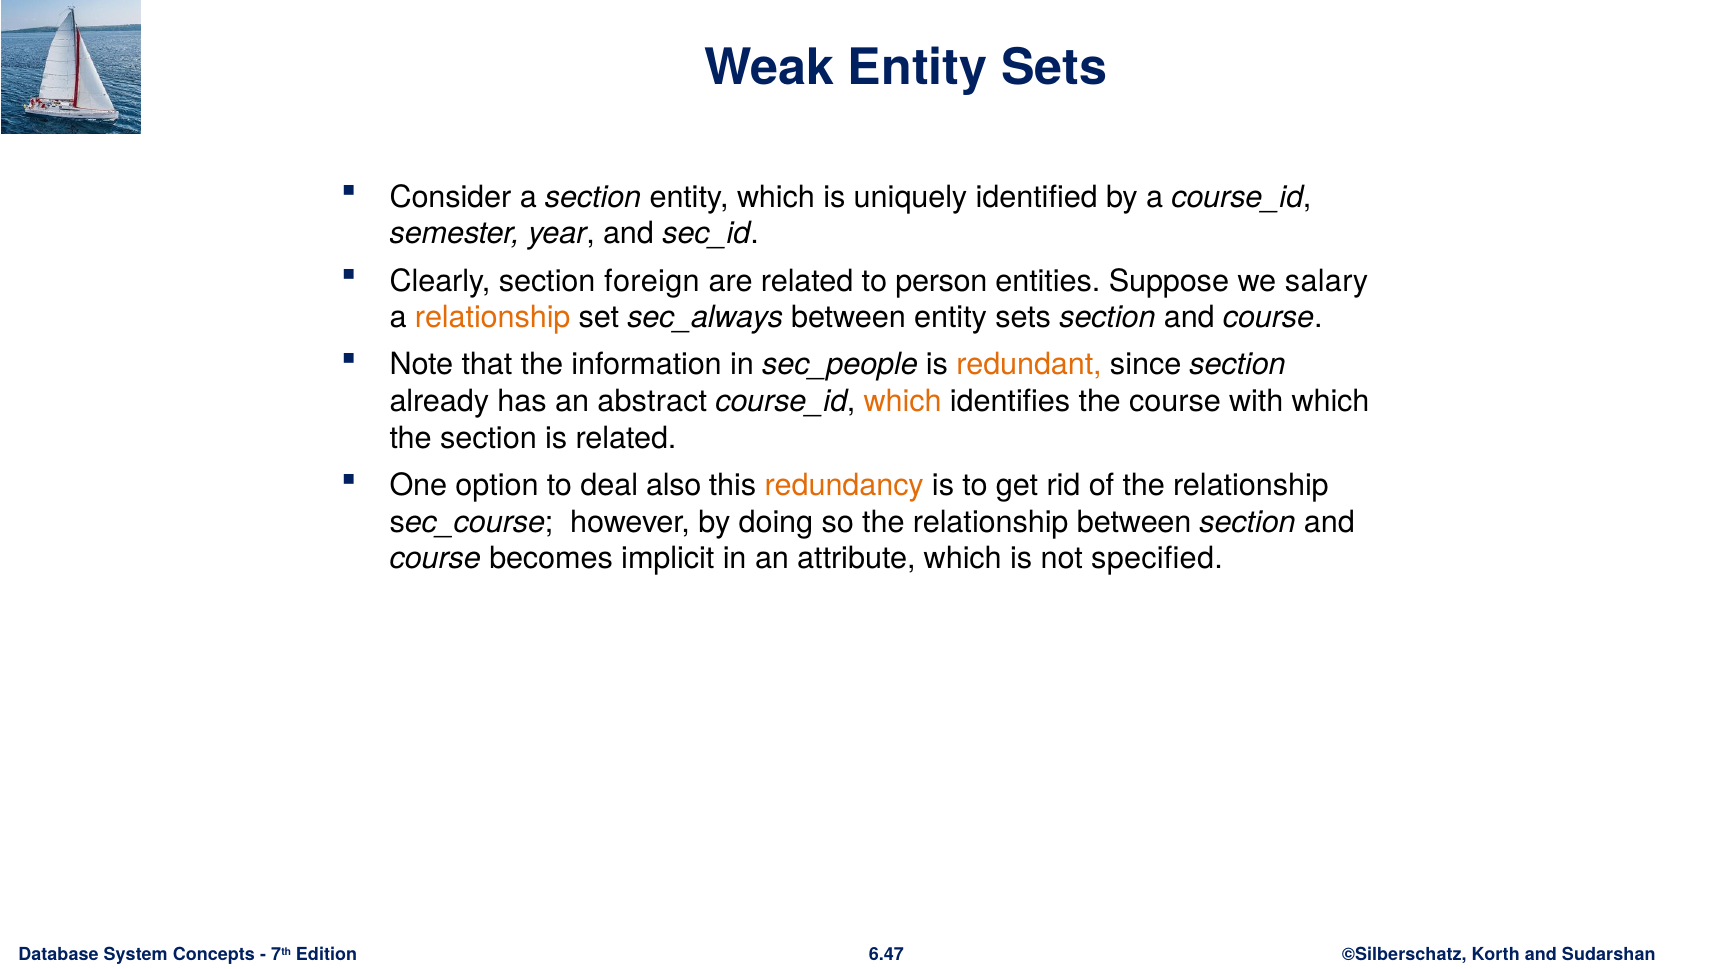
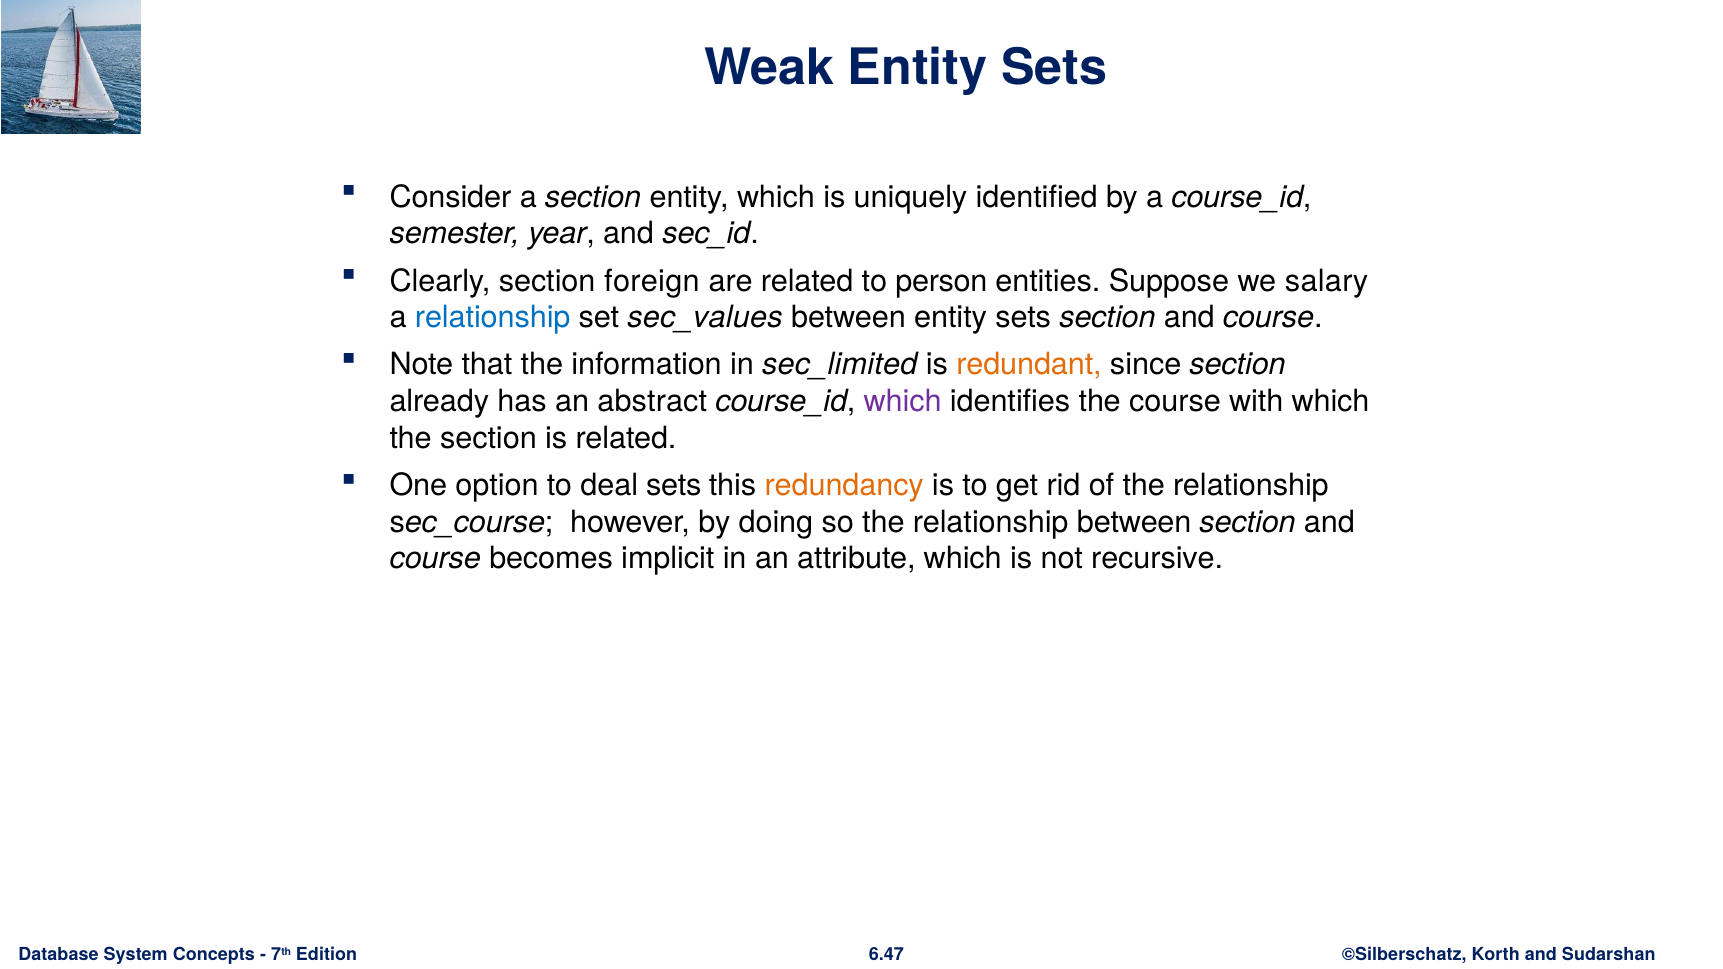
relationship at (493, 318) colour: orange -> blue
sec_always: sec_always -> sec_values
sec_people: sec_people -> sec_limited
which at (903, 402) colour: orange -> purple
deal also: also -> sets
specified: specified -> recursive
